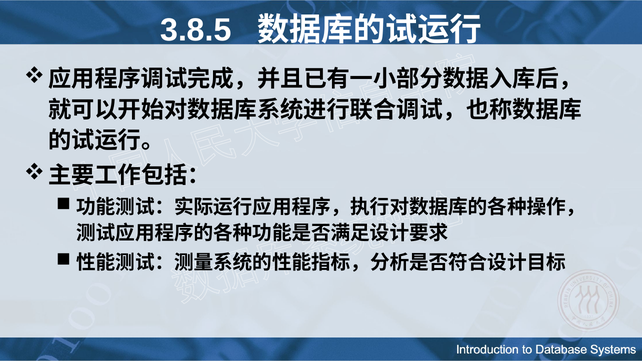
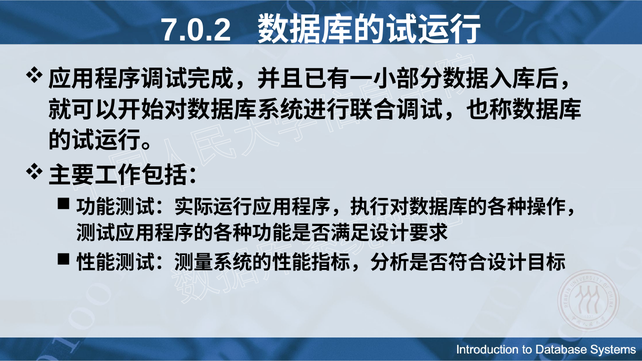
3.8.5: 3.8.5 -> 7.0.2
